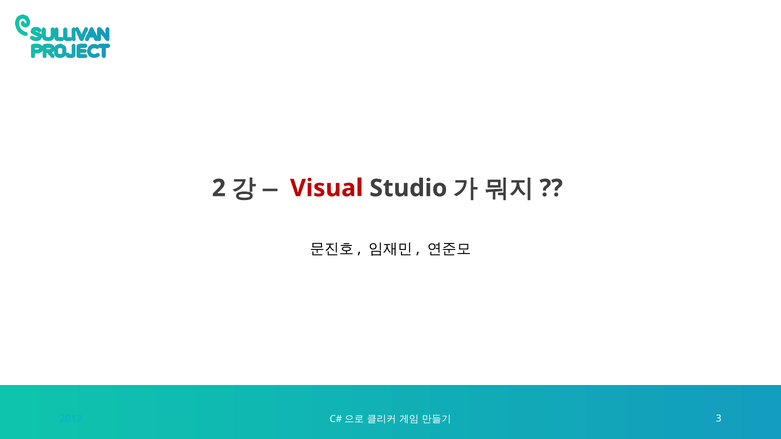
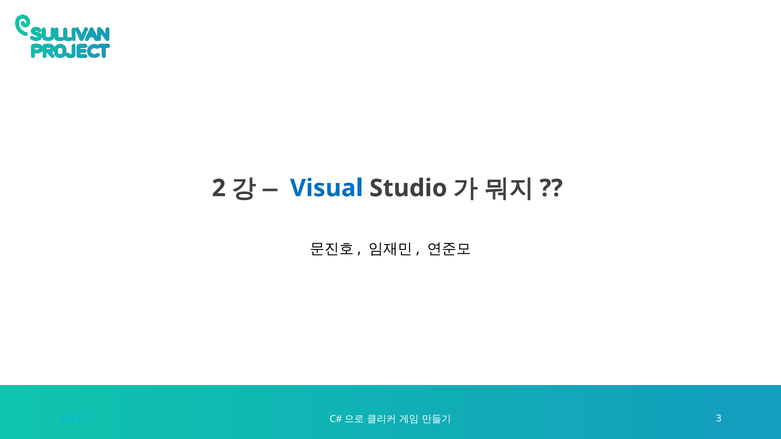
Visual colour: red -> blue
